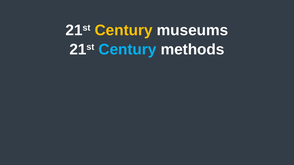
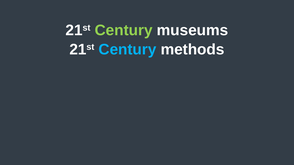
Century at (124, 30) colour: yellow -> light green
